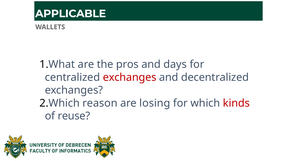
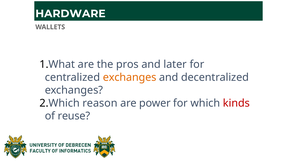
APPLICABLE: APPLICABLE -> HARDWARE
days: days -> later
exchanges at (130, 77) colour: red -> orange
losing: losing -> power
